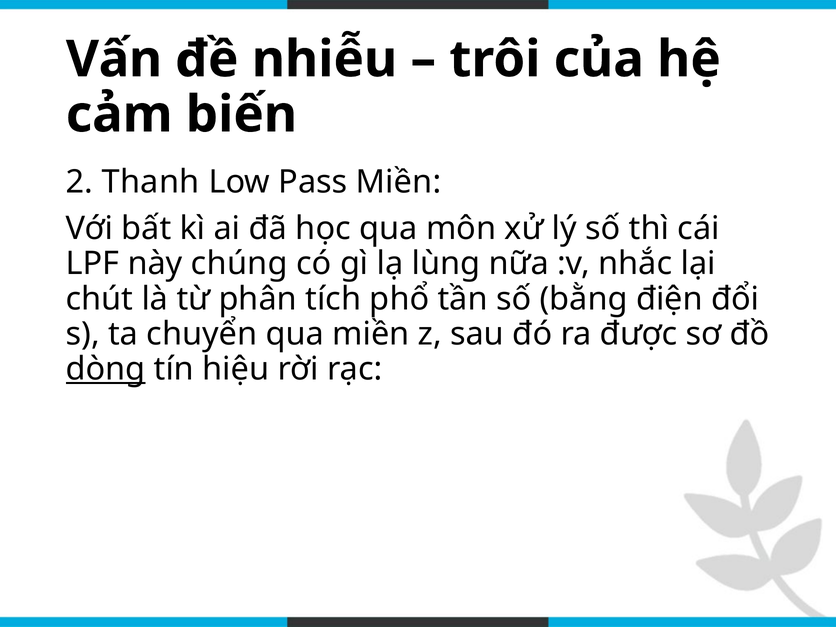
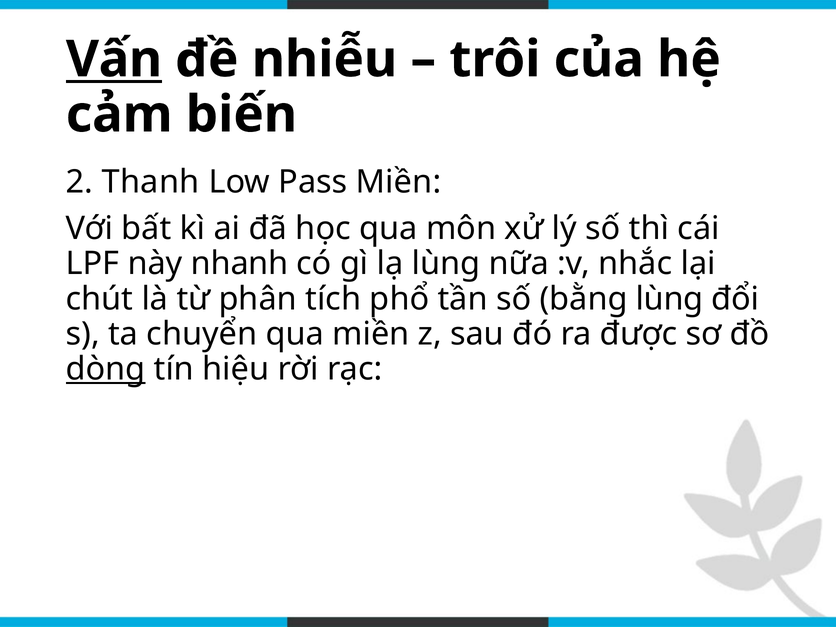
Vấn underline: none -> present
chúng: chúng -> nhanh
bằng điện: điện -> lùng
